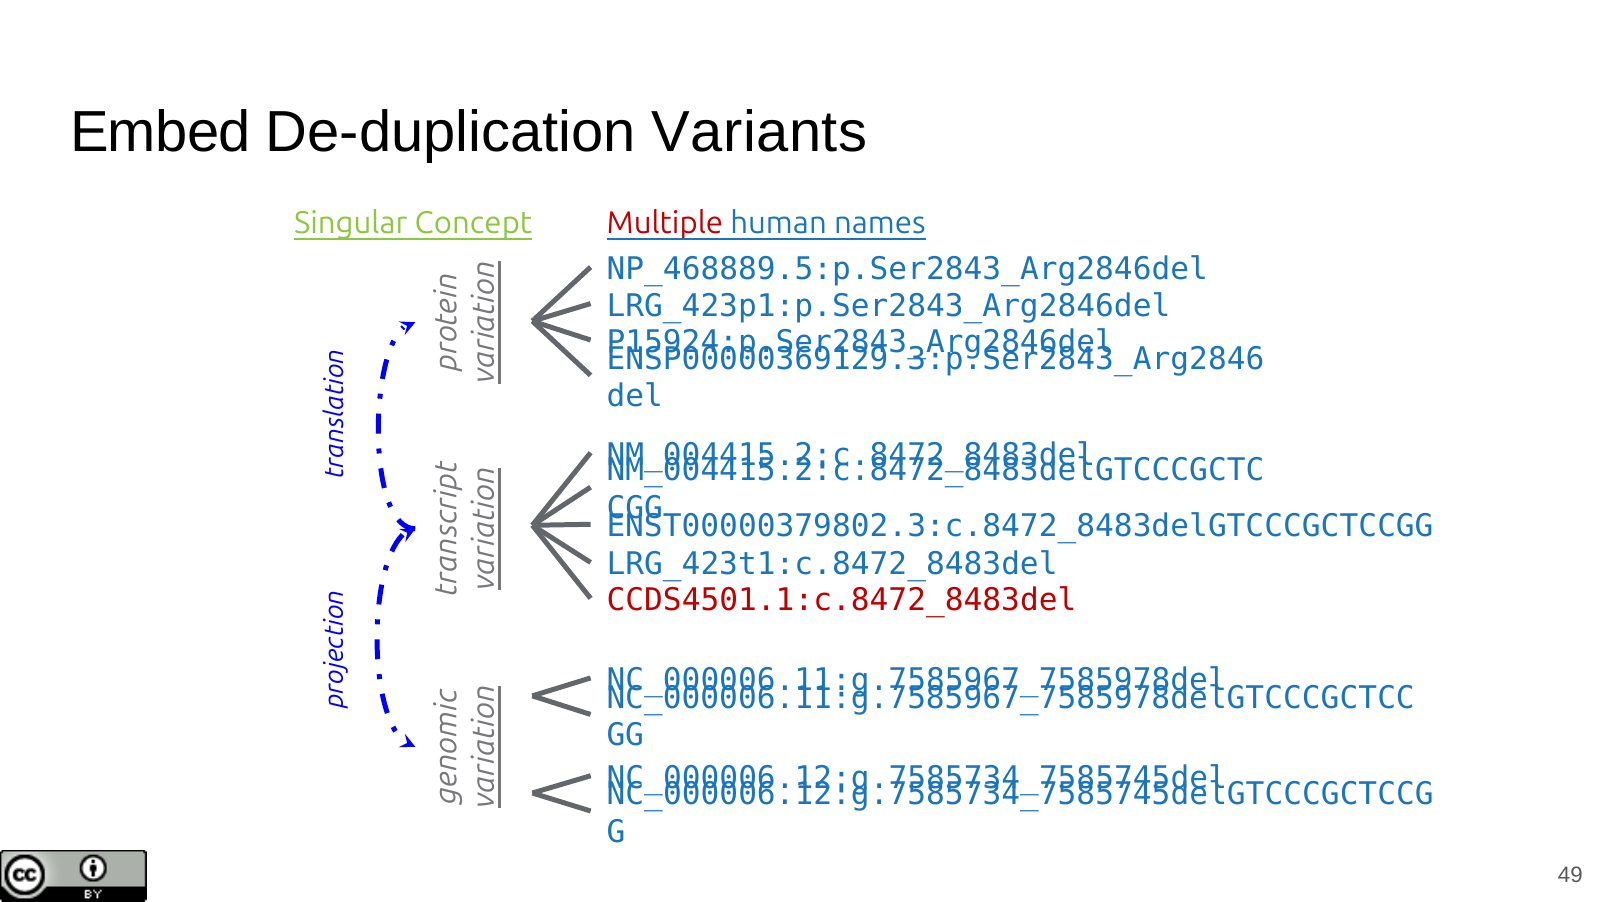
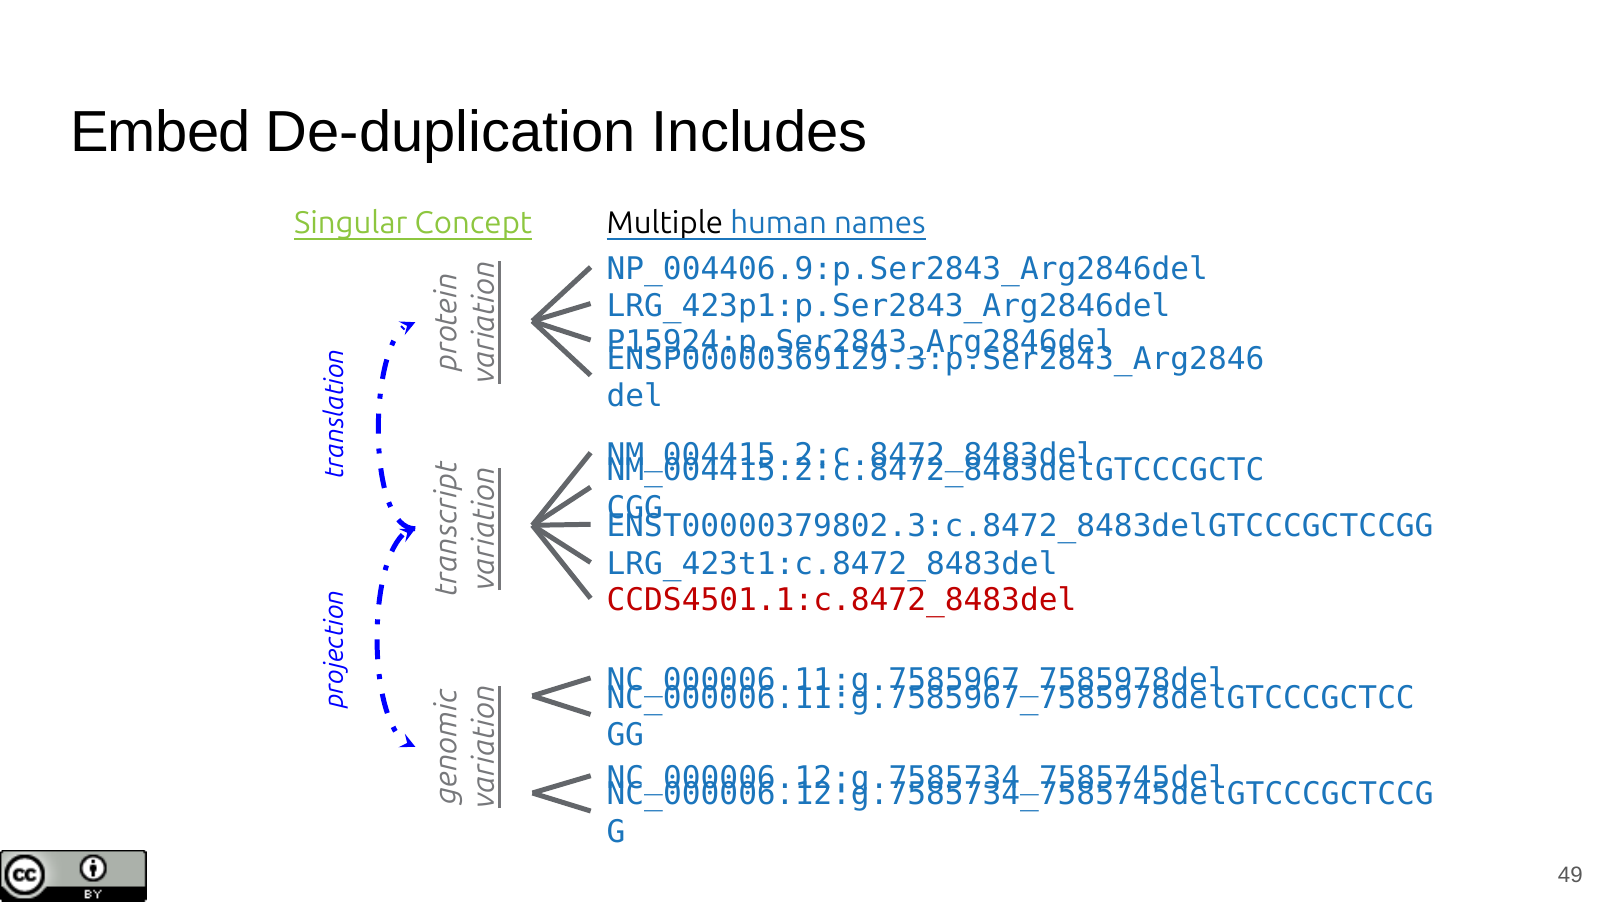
Variants: Variants -> Includes
Multiple colour: red -> black
NP_468889.5:p.Ser2843_Arg2846del: NP_468889.5:p.Ser2843_Arg2846del -> NP_004406.9:p.Ser2843_Arg2846del
